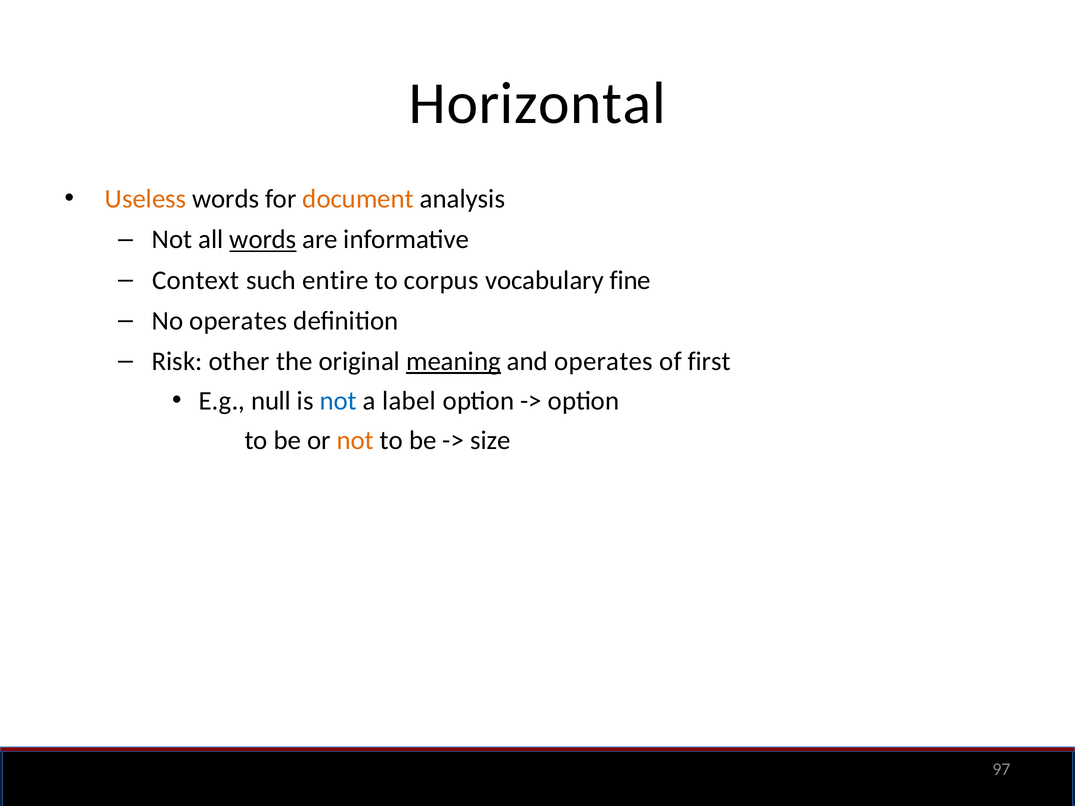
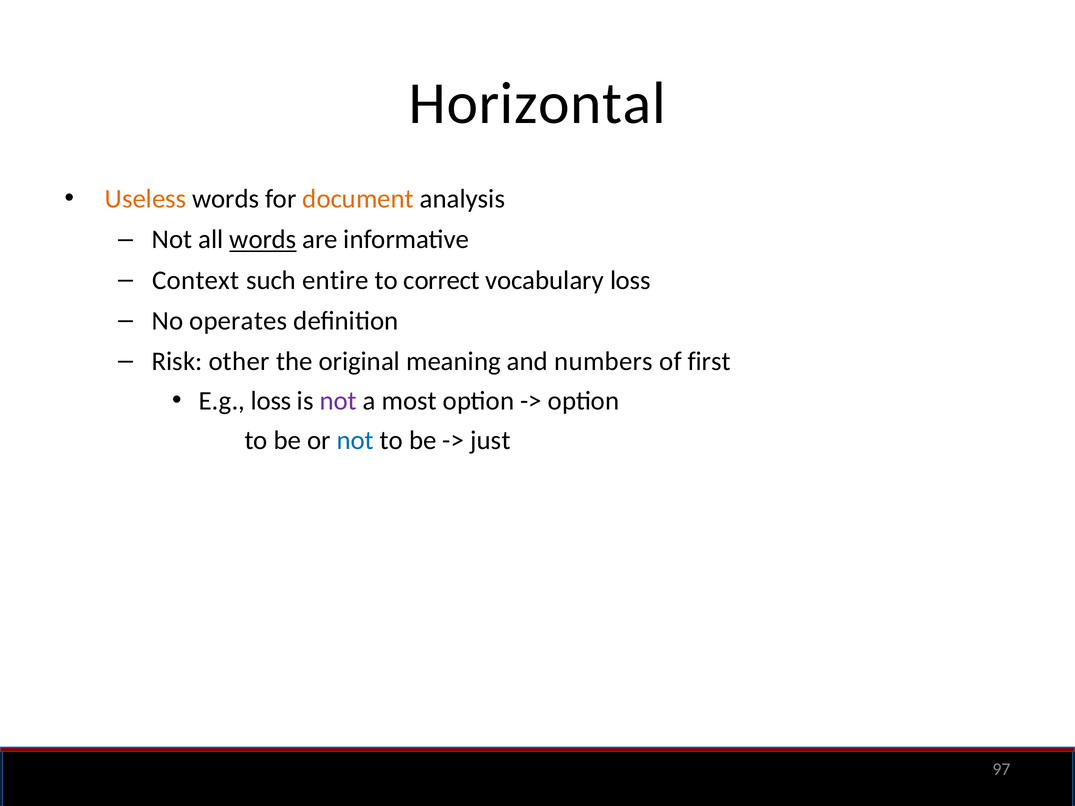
corpus: corpus -> correct
vocabulary fine: fine -> loss
meaning underline: present -> none
and operates: operates -> numbers
E.g null: null -> loss
not at (338, 401) colour: blue -> purple
label: label -> most
not at (355, 440) colour: orange -> blue
size: size -> just
